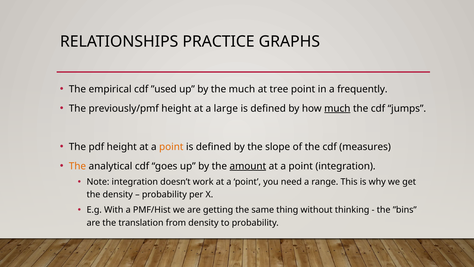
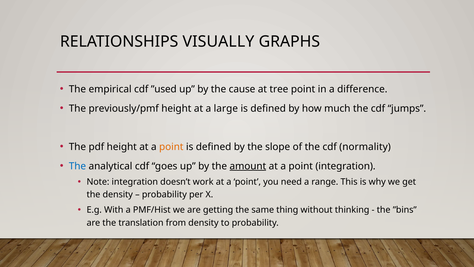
PRACTICE: PRACTICE -> VISUALLY
the much: much -> cause
frequently: frequently -> difference
much at (337, 108) underline: present -> none
measures: measures -> normality
The at (77, 166) colour: orange -> blue
